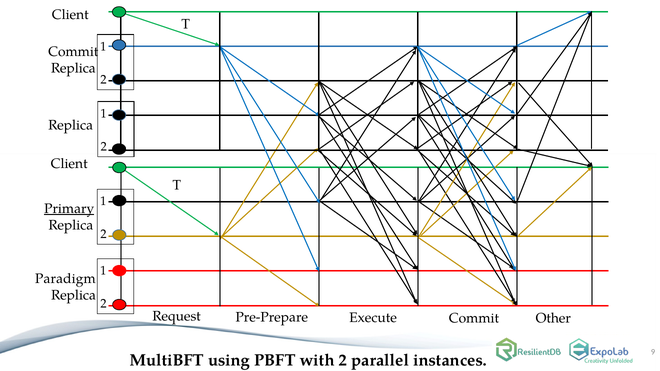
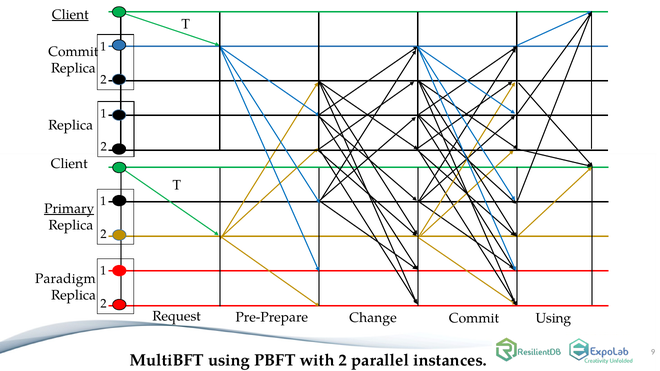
Client at (70, 15) underline: none -> present
Execute: Execute -> Change
Commit Other: Other -> Using
